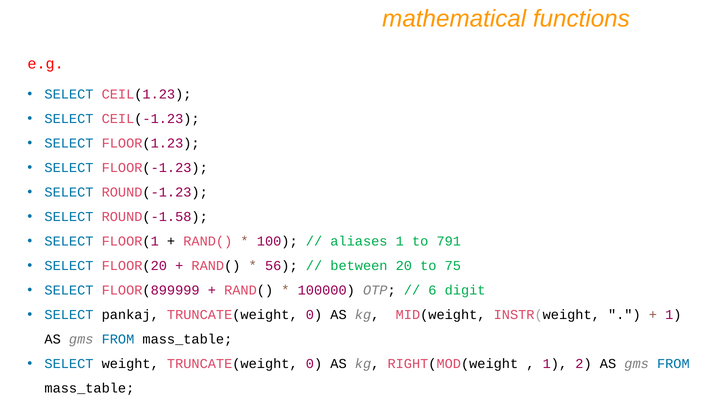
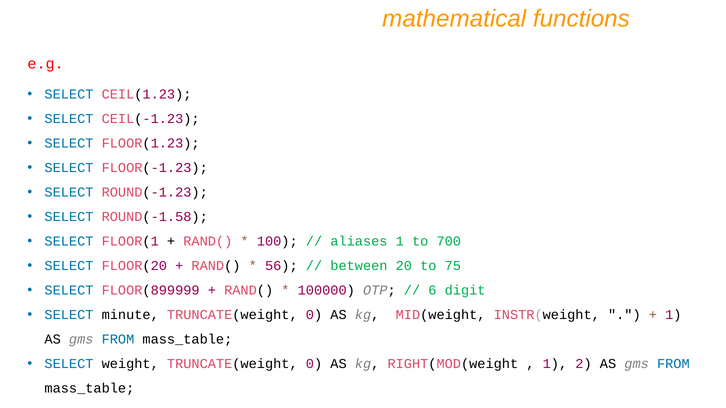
791: 791 -> 700
pankaj: pankaj -> minute
